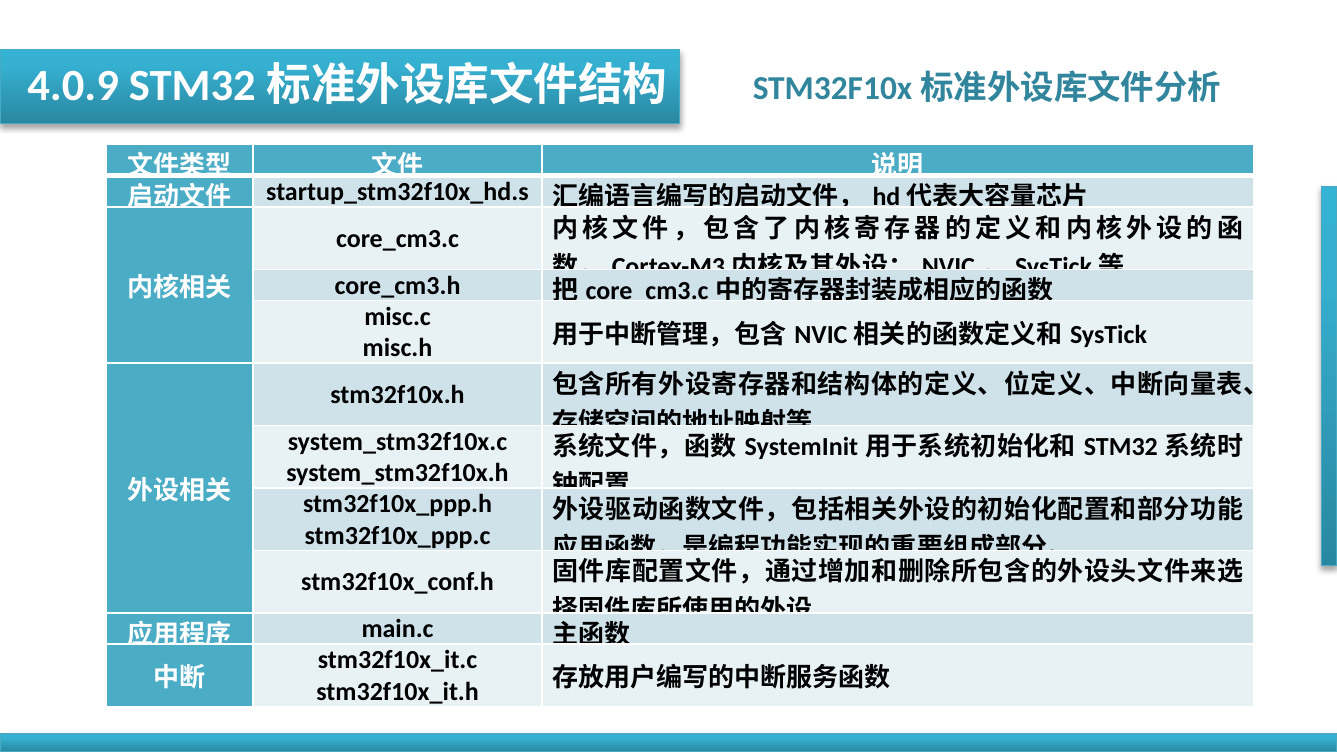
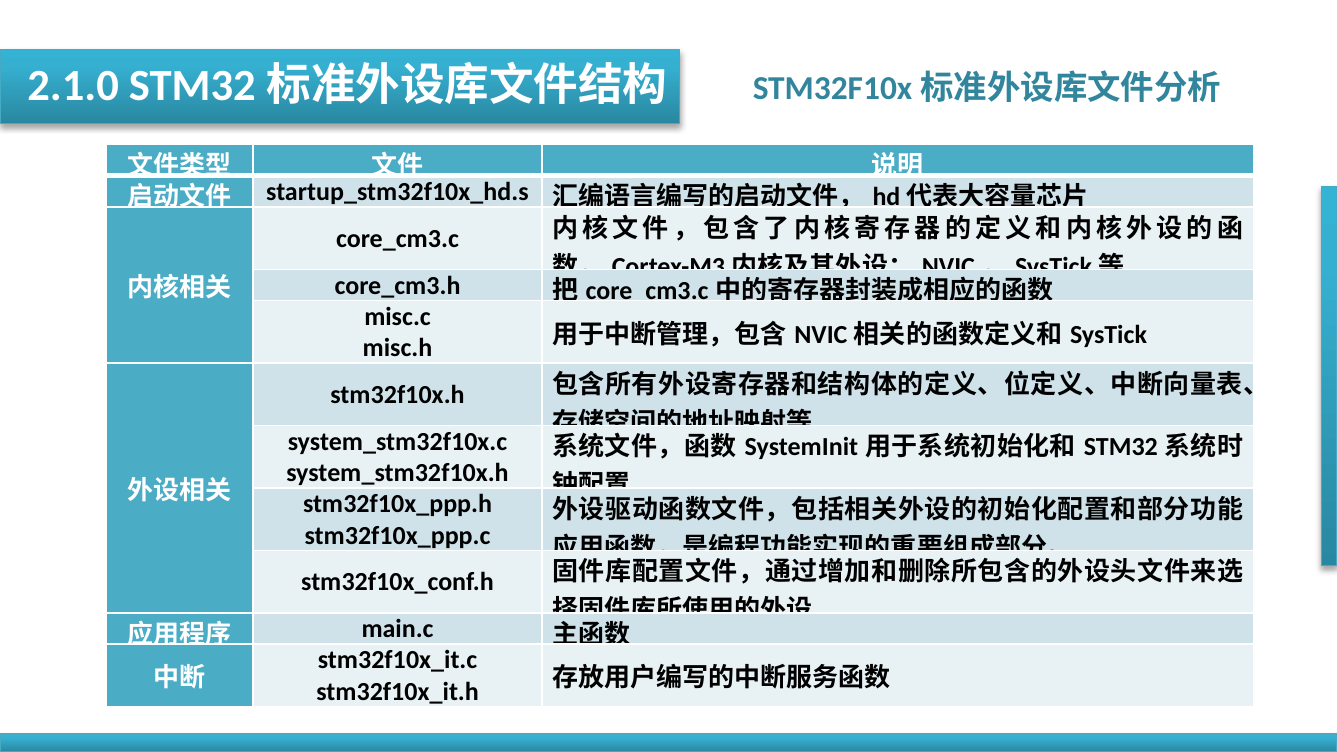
4.0.9: 4.0.9 -> 2.1.0
